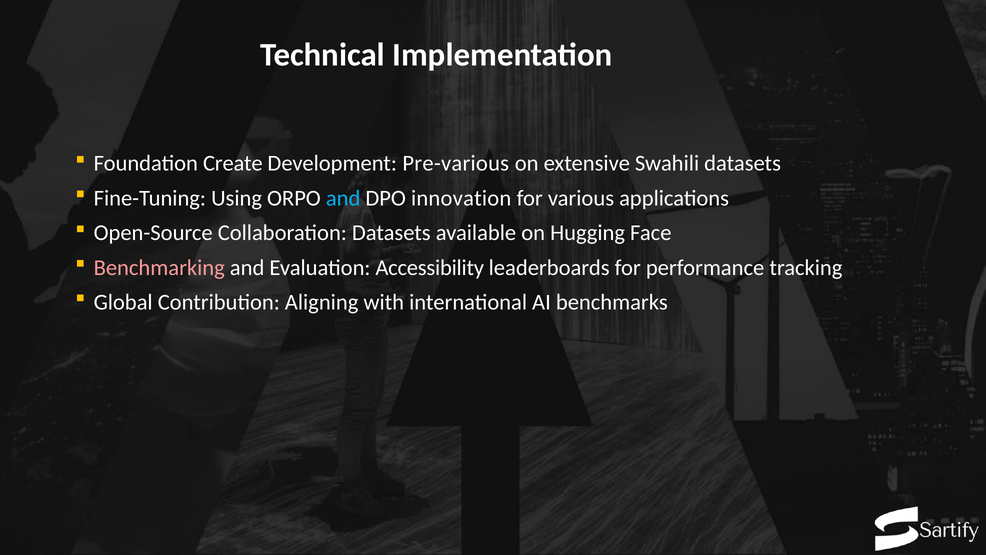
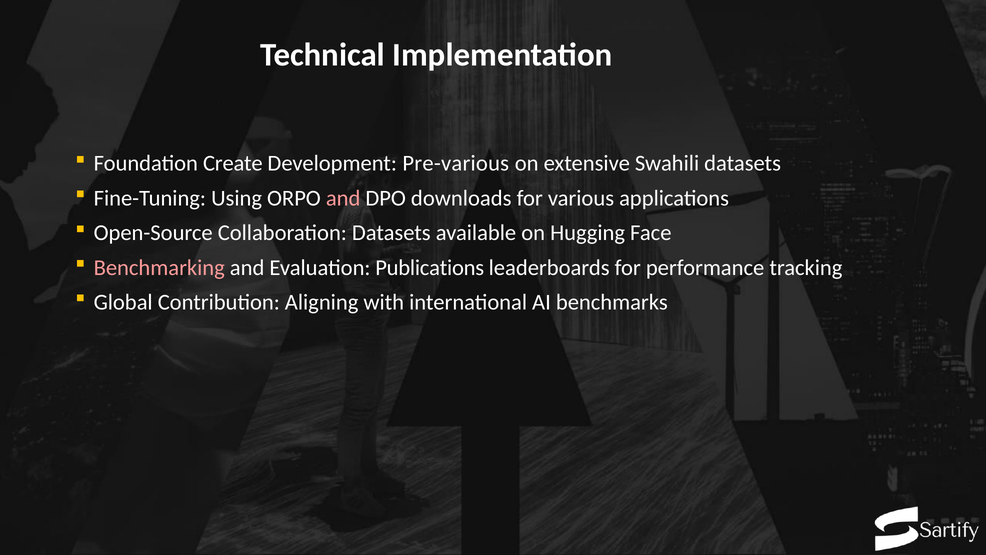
and at (343, 198) colour: light blue -> pink
innovation: innovation -> downloads
Accessibility: Accessibility -> Publications
